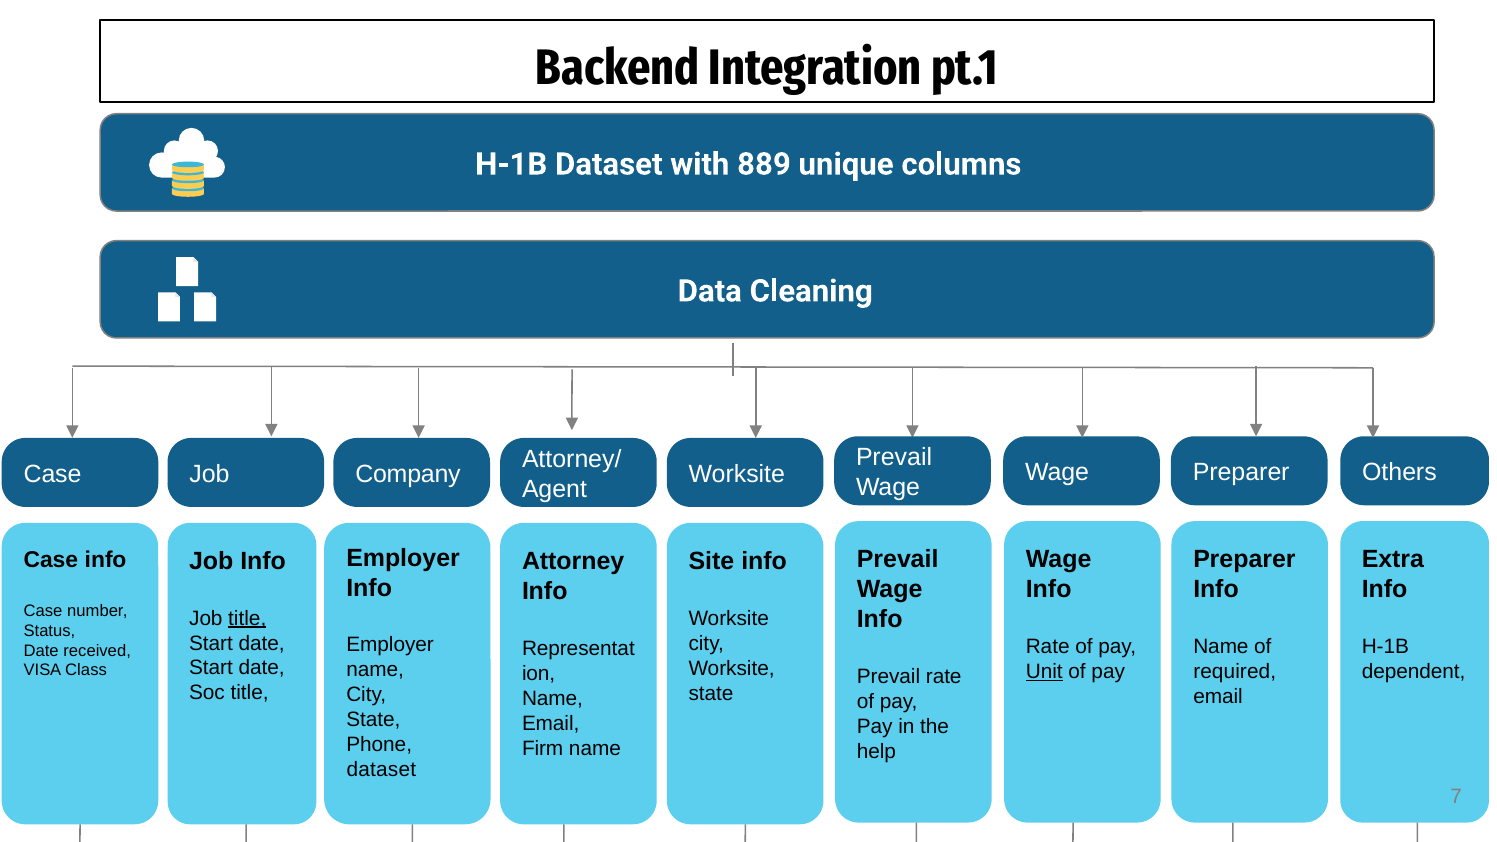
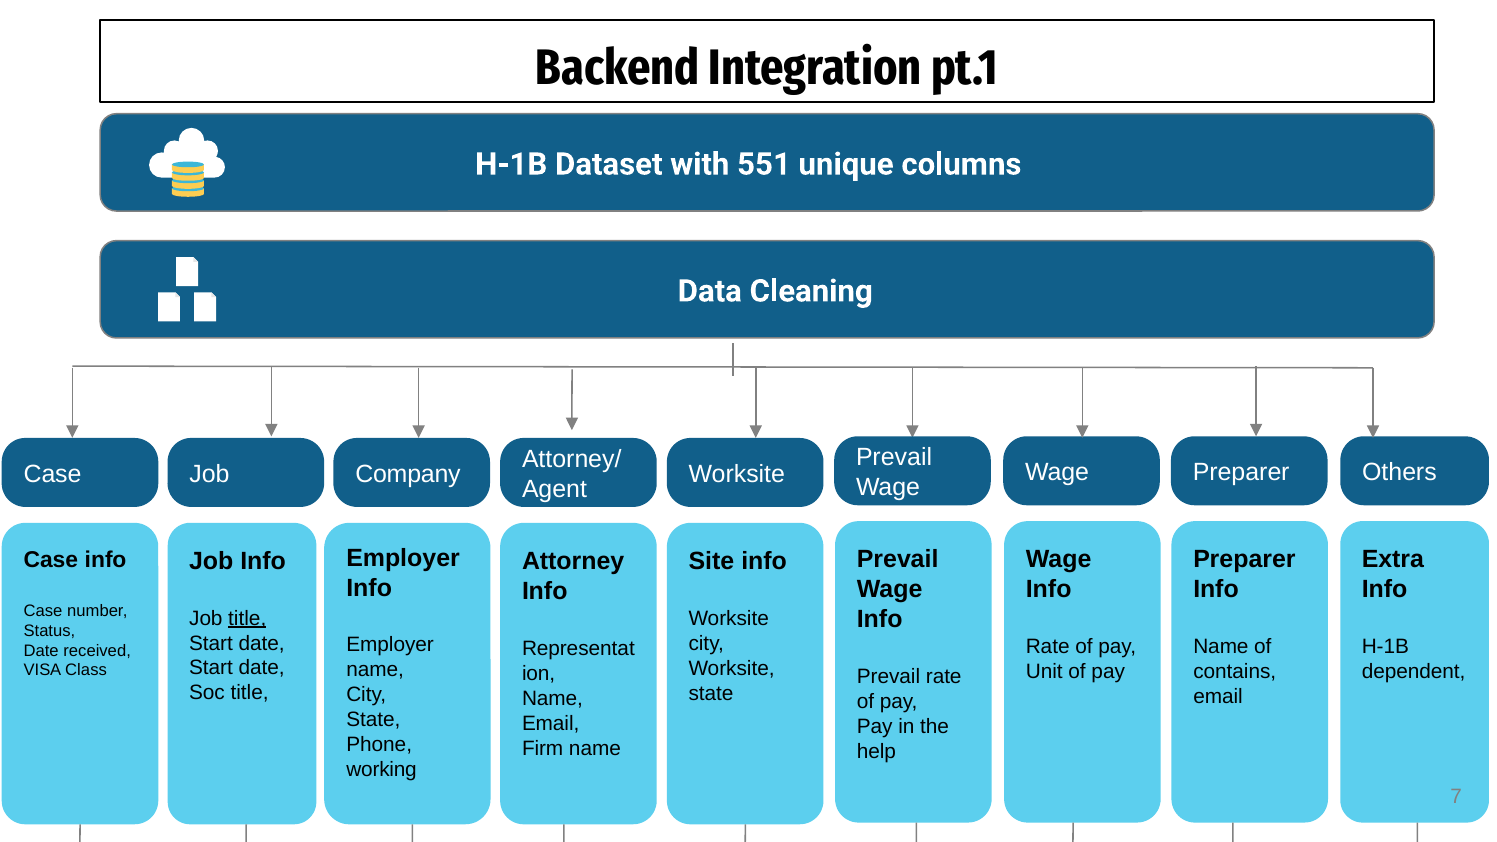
889: 889 -> 551
Unit underline: present -> none
required: required -> contains
dataset at (381, 770): dataset -> working
